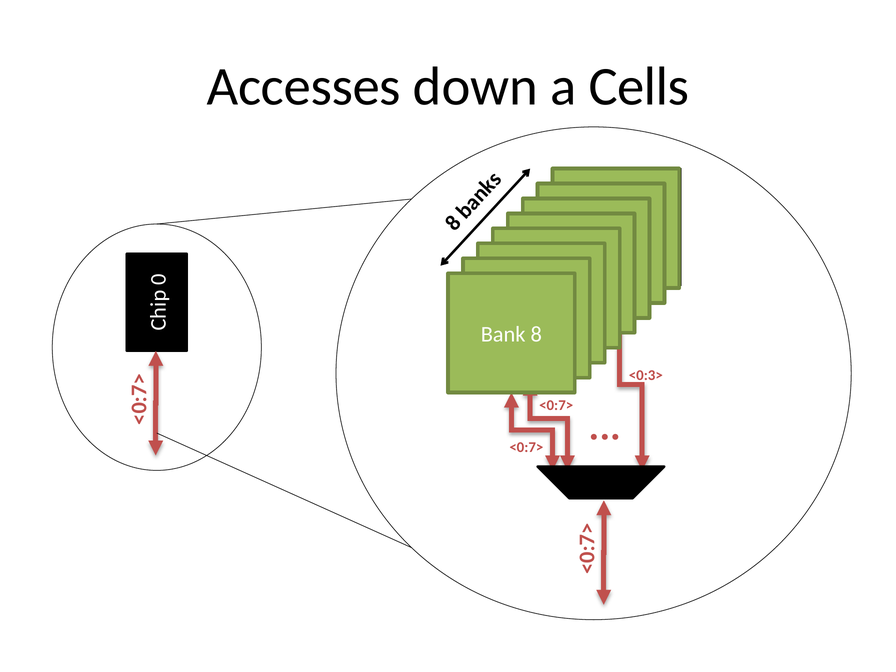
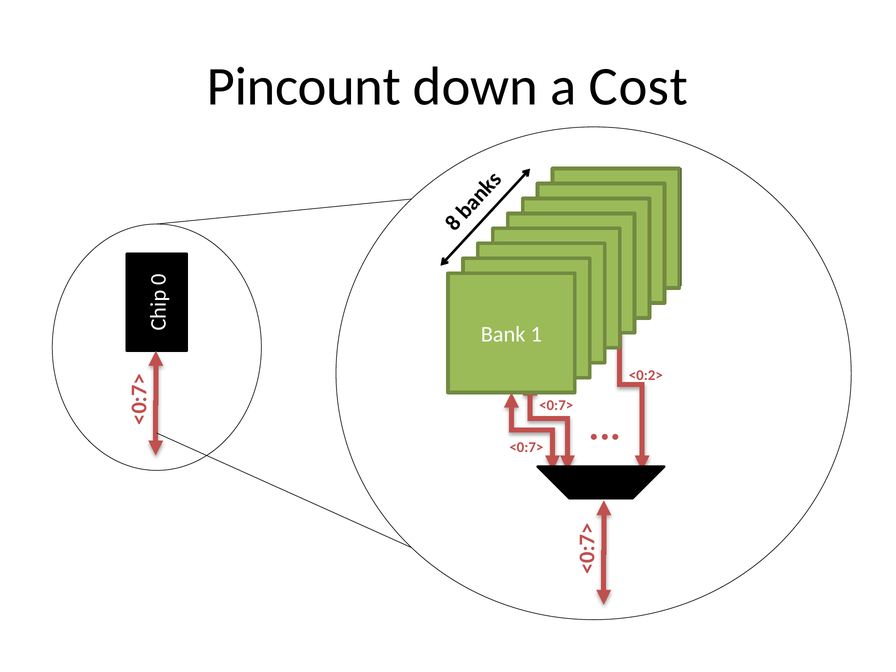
Accesses: Accesses -> Pincount
Cells: Cells -> Cost
Bank 8: 8 -> 1
<0:3>: <0:3> -> <0:2>
